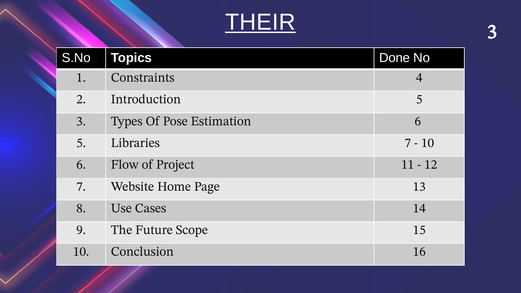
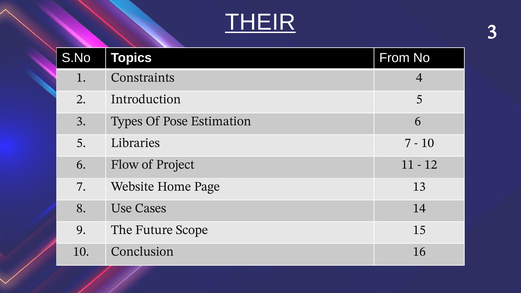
Done: Done -> From
